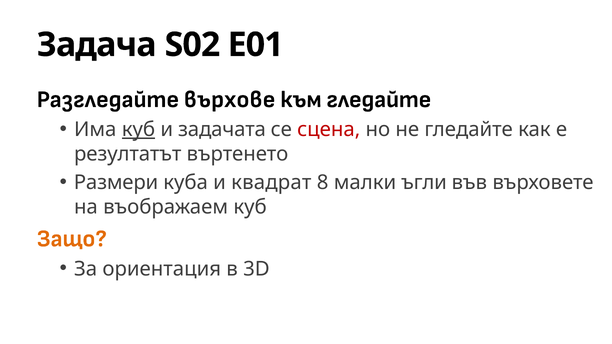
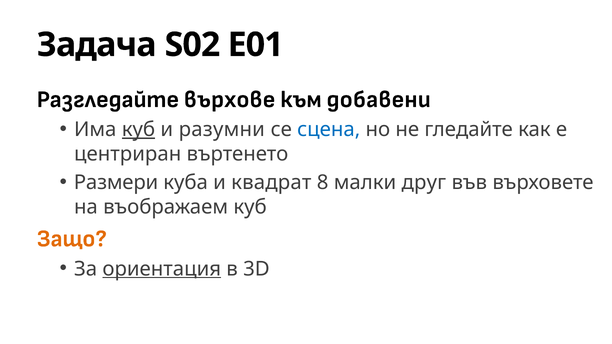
към гледайте: гледайте -> добавени
задачата: задачата -> разумни
сцена colour: red -> blue
резултатът: резултатът -> центриран
ъгли: ъгли -> друг
ориентация underline: none -> present
